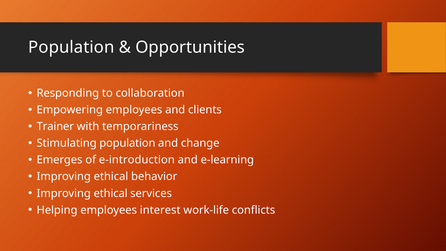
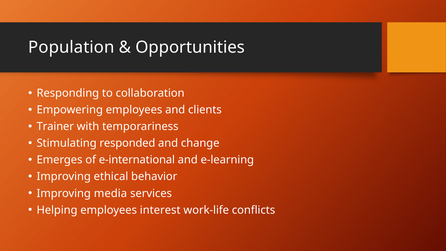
Stimulating population: population -> responded
e-introduction: e-introduction -> e-international
ethical at (111, 193): ethical -> media
